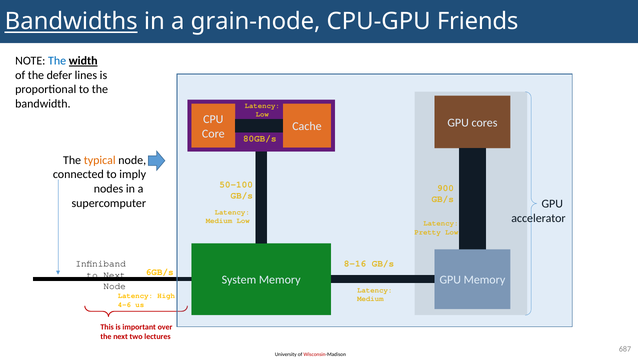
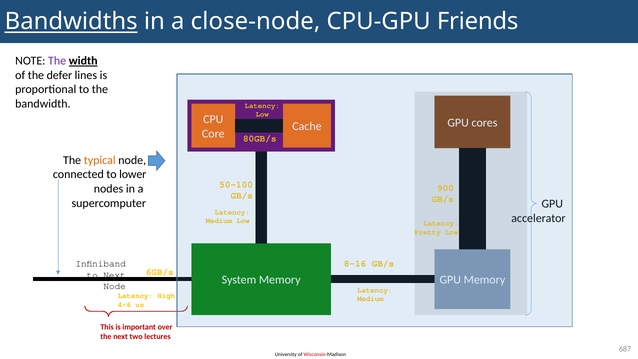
grain-node: grain-node -> close-node
The at (57, 61) colour: blue -> purple
imply: imply -> lower
